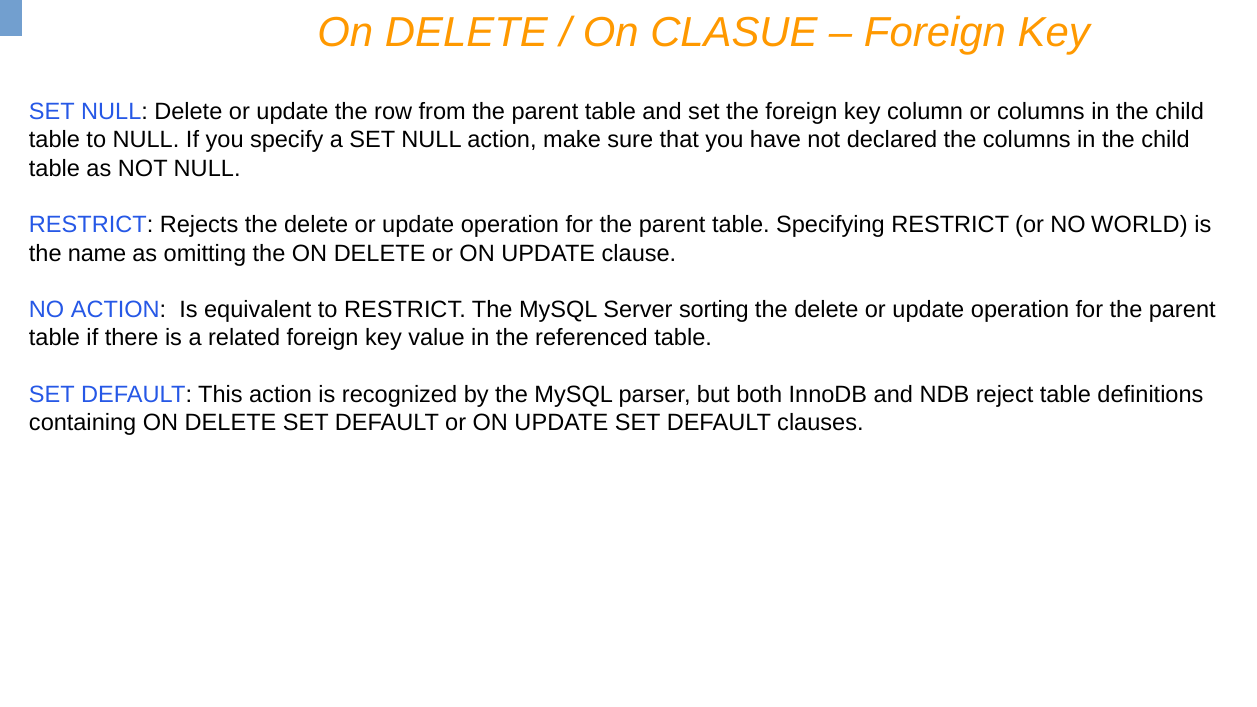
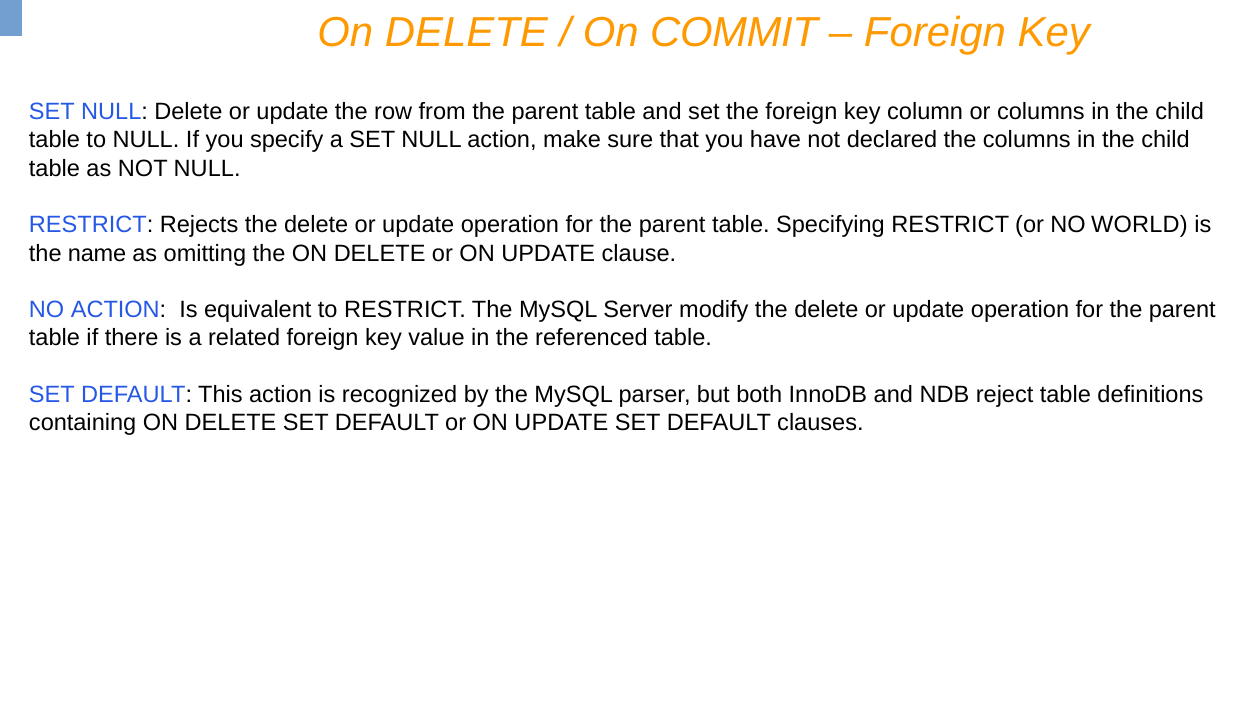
CLASUE: CLASUE -> COMMIT
sorting: sorting -> modify
